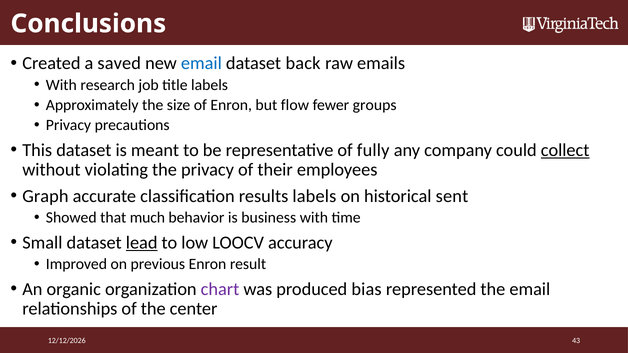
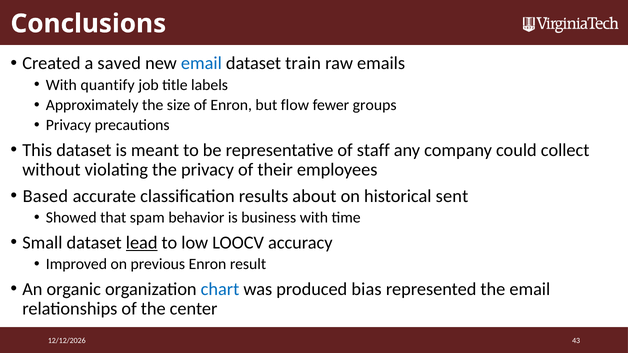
back: back -> train
research: research -> quantify
fully: fully -> staff
collect underline: present -> none
Graph: Graph -> Based
results labels: labels -> about
much: much -> spam
chart colour: purple -> blue
